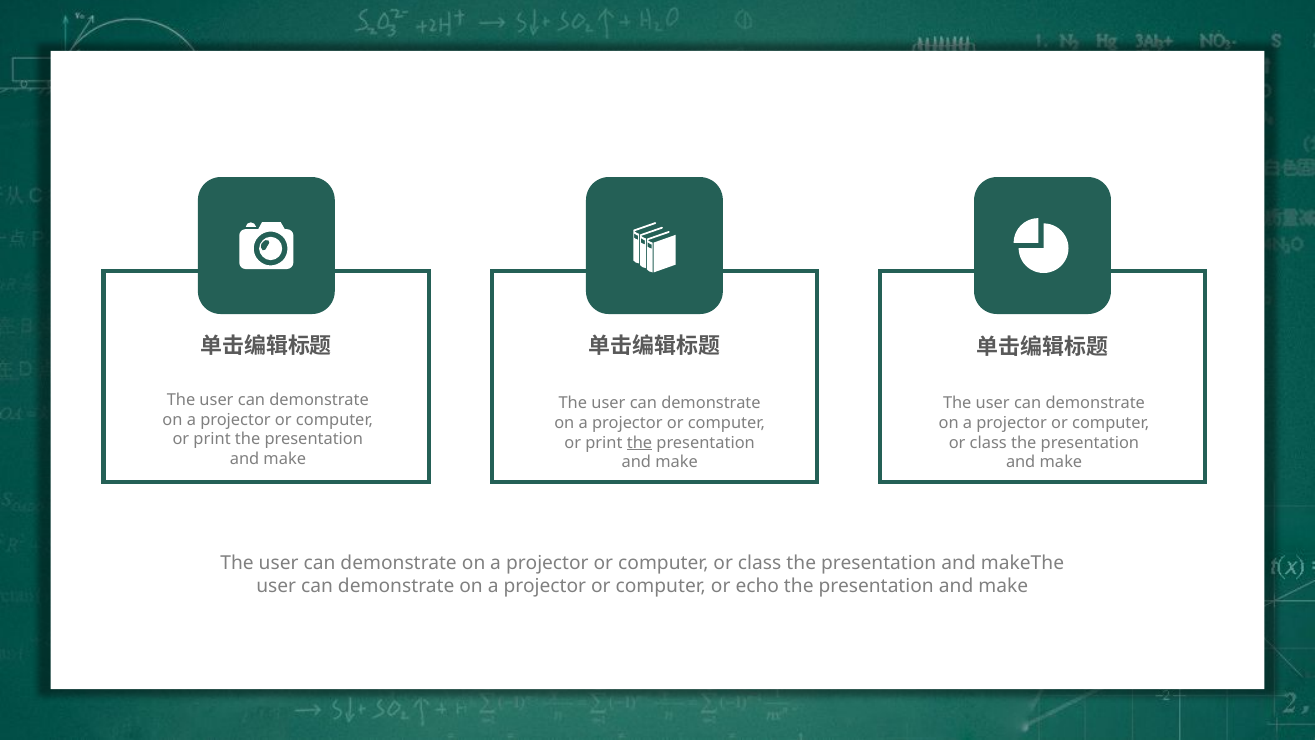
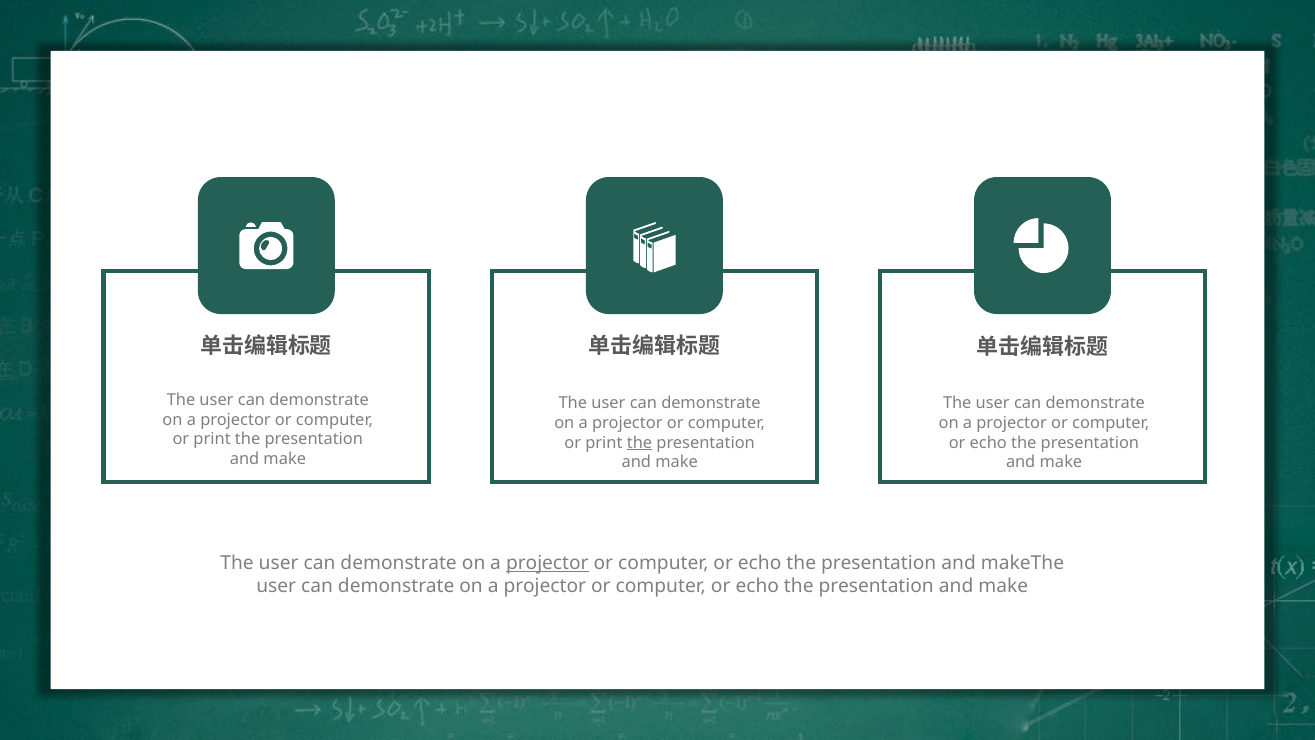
class at (988, 443): class -> echo
projector at (547, 563) underline: none -> present
class at (760, 563): class -> echo
